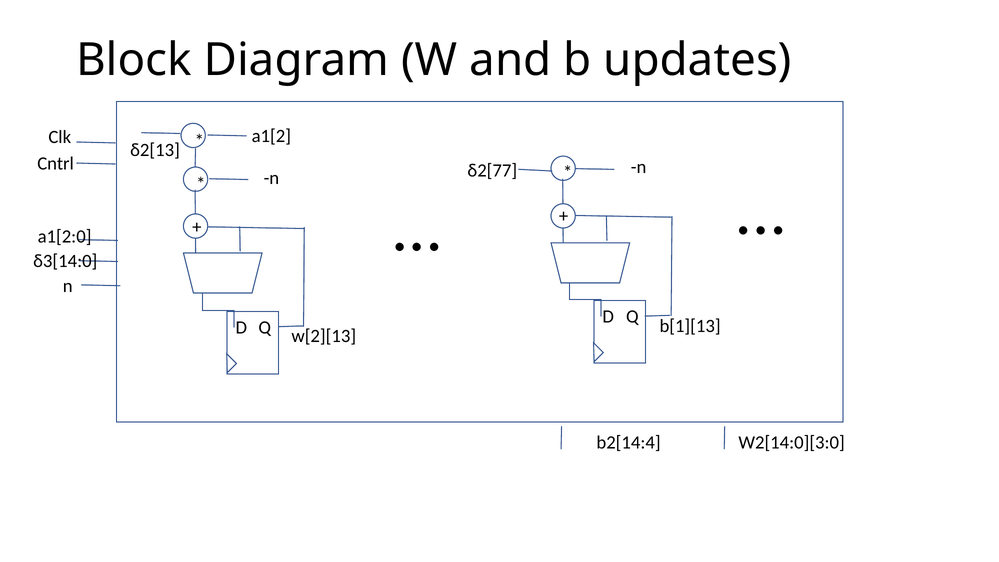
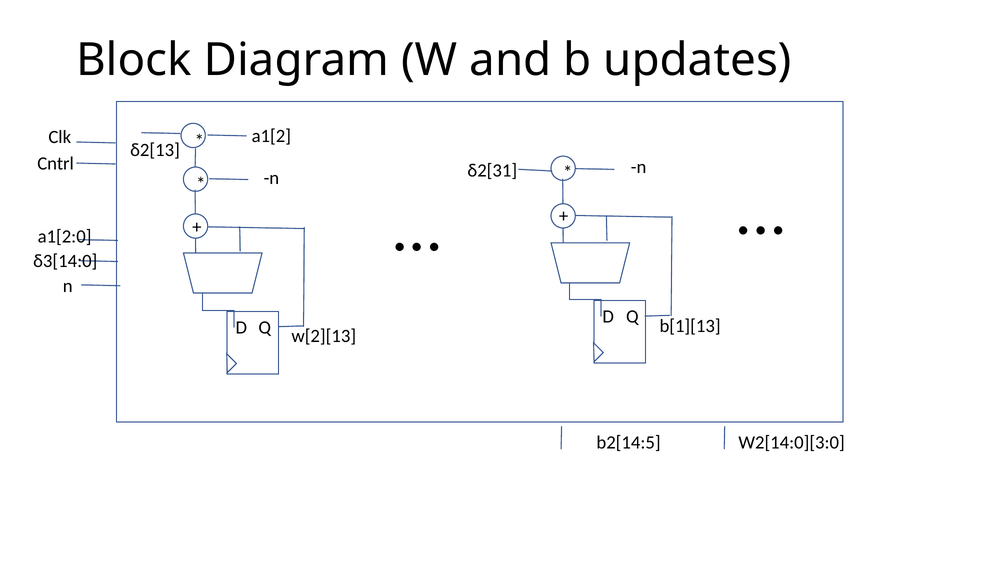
δ2[77: δ2[77 -> δ2[31
b2[14:4: b2[14:4 -> b2[14:5
